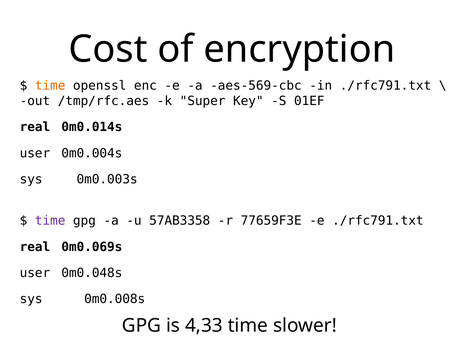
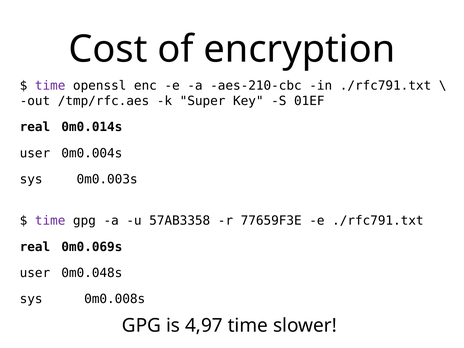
time at (50, 86) colour: orange -> purple
aes-569-cbc: aes-569-cbc -> aes-210-cbc
4,33: 4,33 -> 4,97
